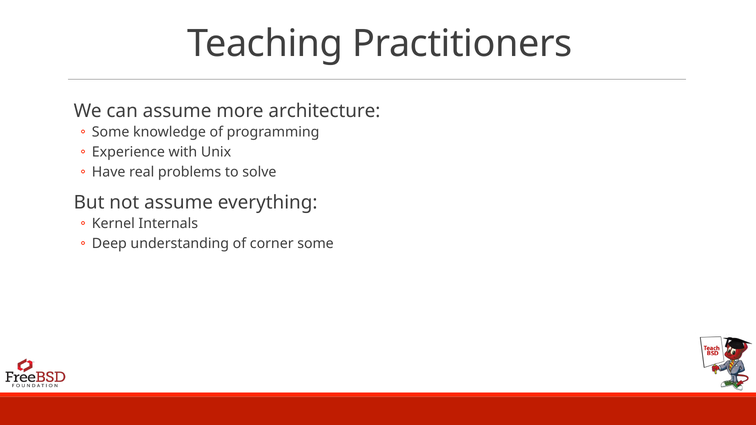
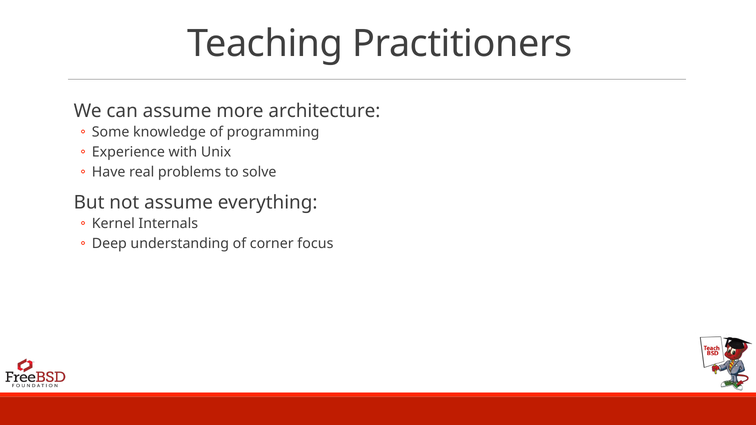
corner some: some -> focus
